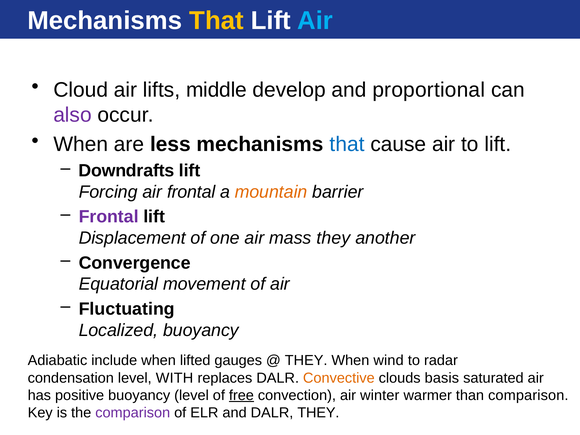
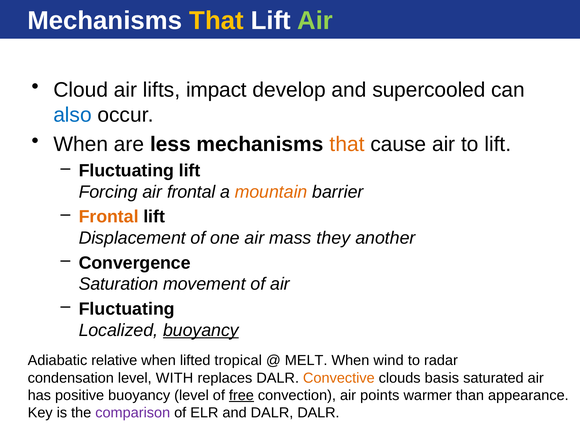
Air at (315, 21) colour: light blue -> light green
middle: middle -> impact
proportional: proportional -> supercooled
also colour: purple -> blue
that at (347, 144) colour: blue -> orange
Downdrafts at (126, 171): Downdrafts -> Fluctuating
Frontal at (109, 217) colour: purple -> orange
Equatorial: Equatorial -> Saturation
buoyancy at (201, 330) underline: none -> present
include: include -> relative
gauges: gauges -> tropical
THEY at (306, 361): THEY -> MELT
winter: winter -> points
than comparison: comparison -> appearance
DALR THEY: THEY -> DALR
